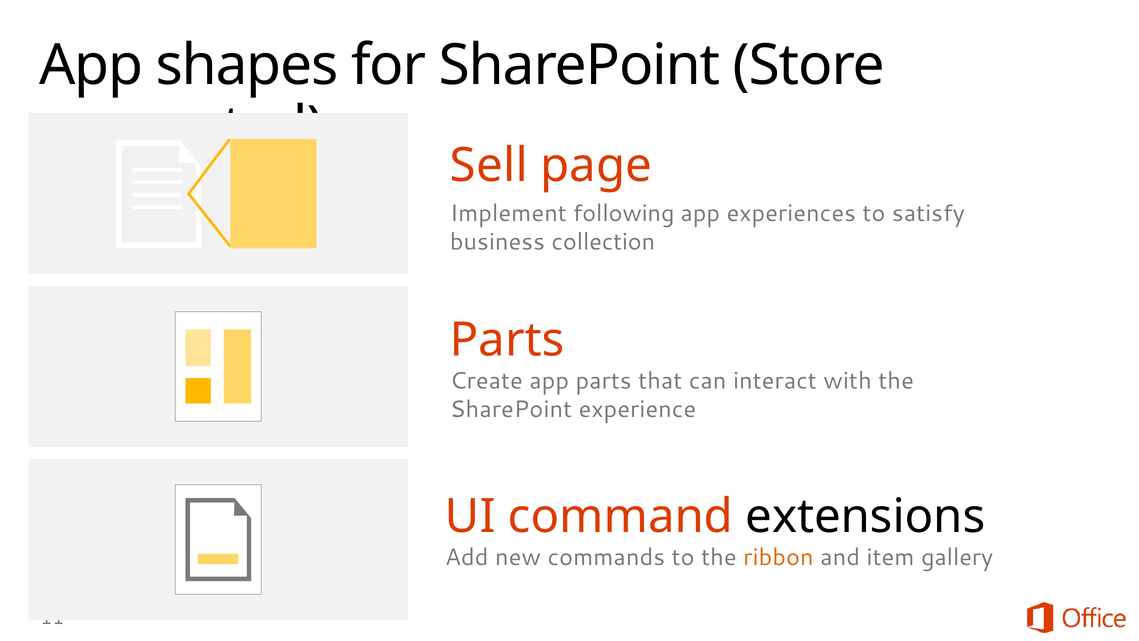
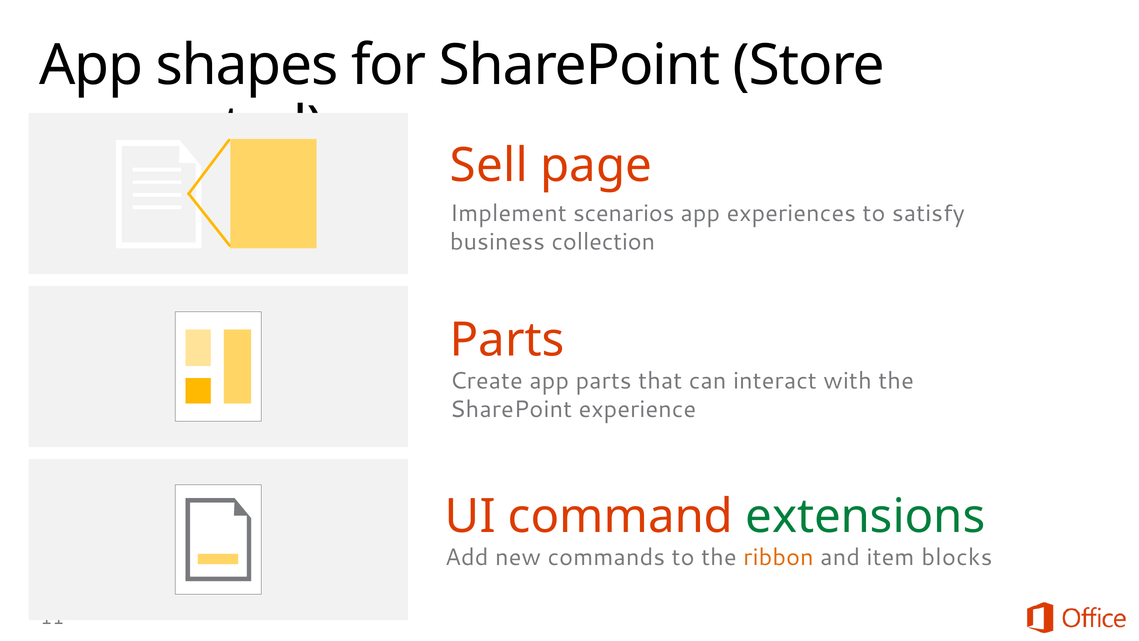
following: following -> scenarios
extensions colour: black -> green
gallery: gallery -> blocks
